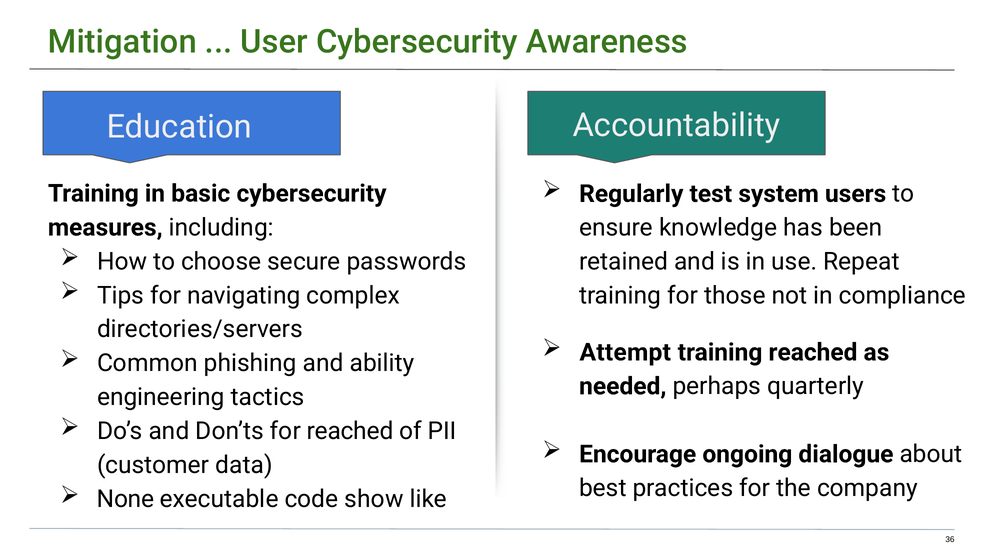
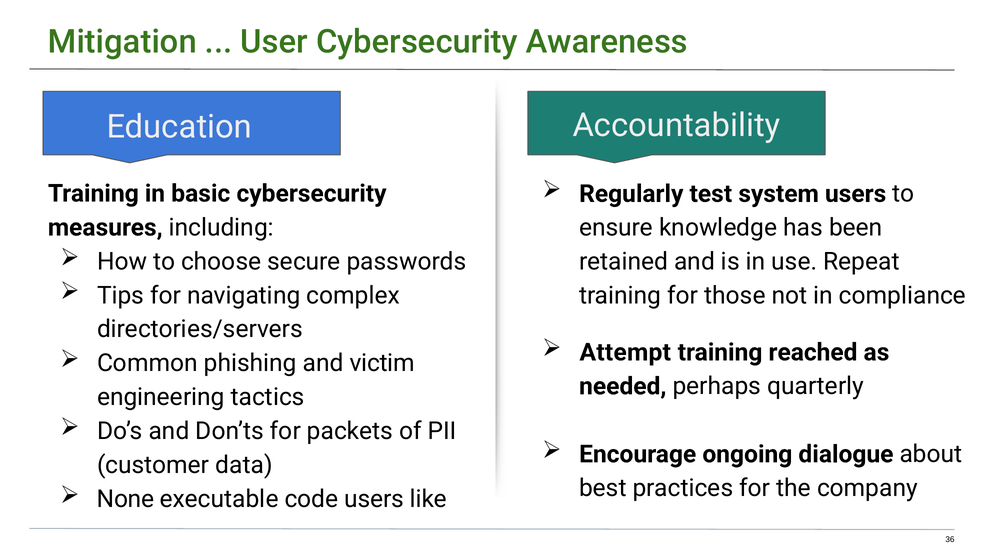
ability: ability -> victim
for reached: reached -> packets
code show: show -> users
